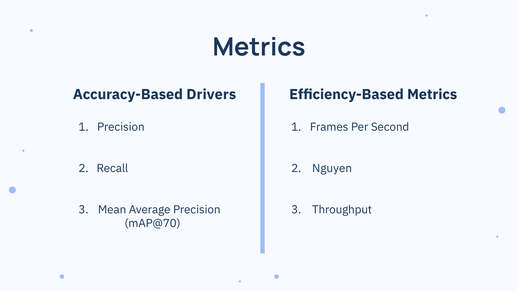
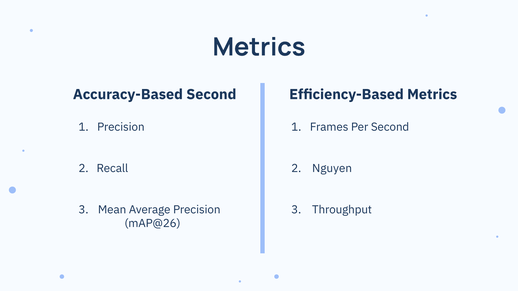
Accuracy-Based Drivers: Drivers -> Second
mAP@70: mAP@70 -> mAP@26
